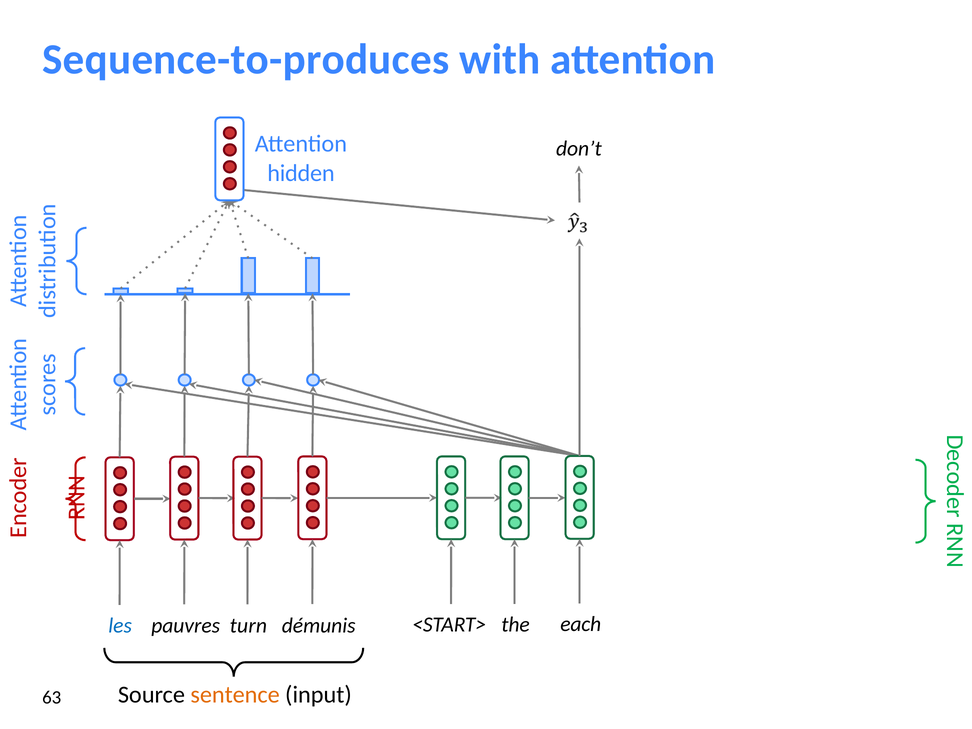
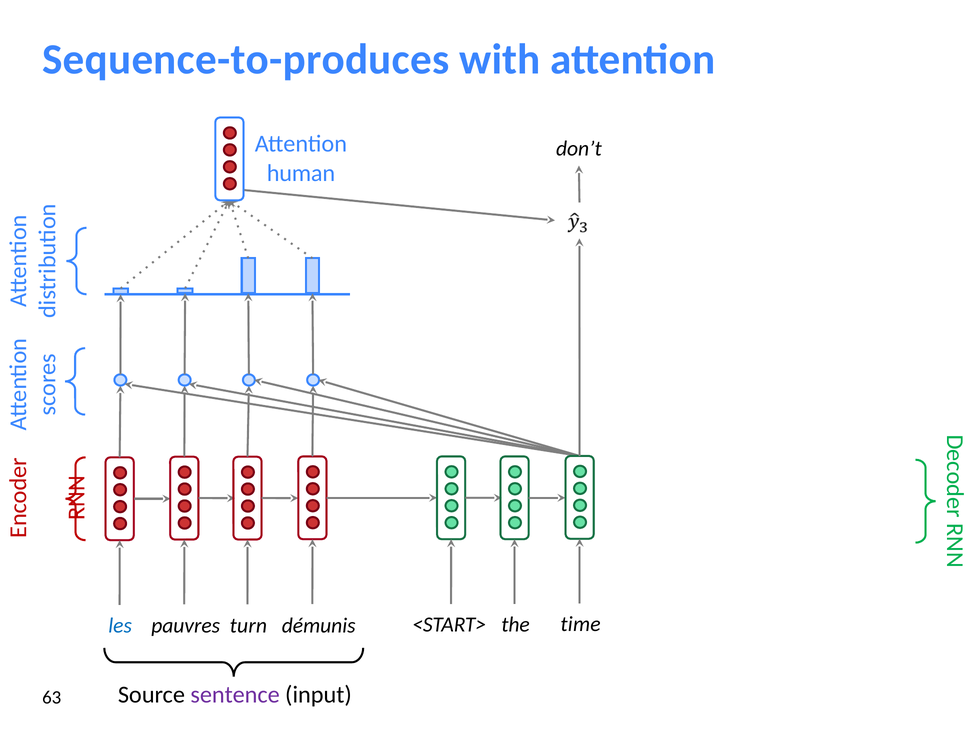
hidden: hidden -> human
each: each -> time
sentence colour: orange -> purple
